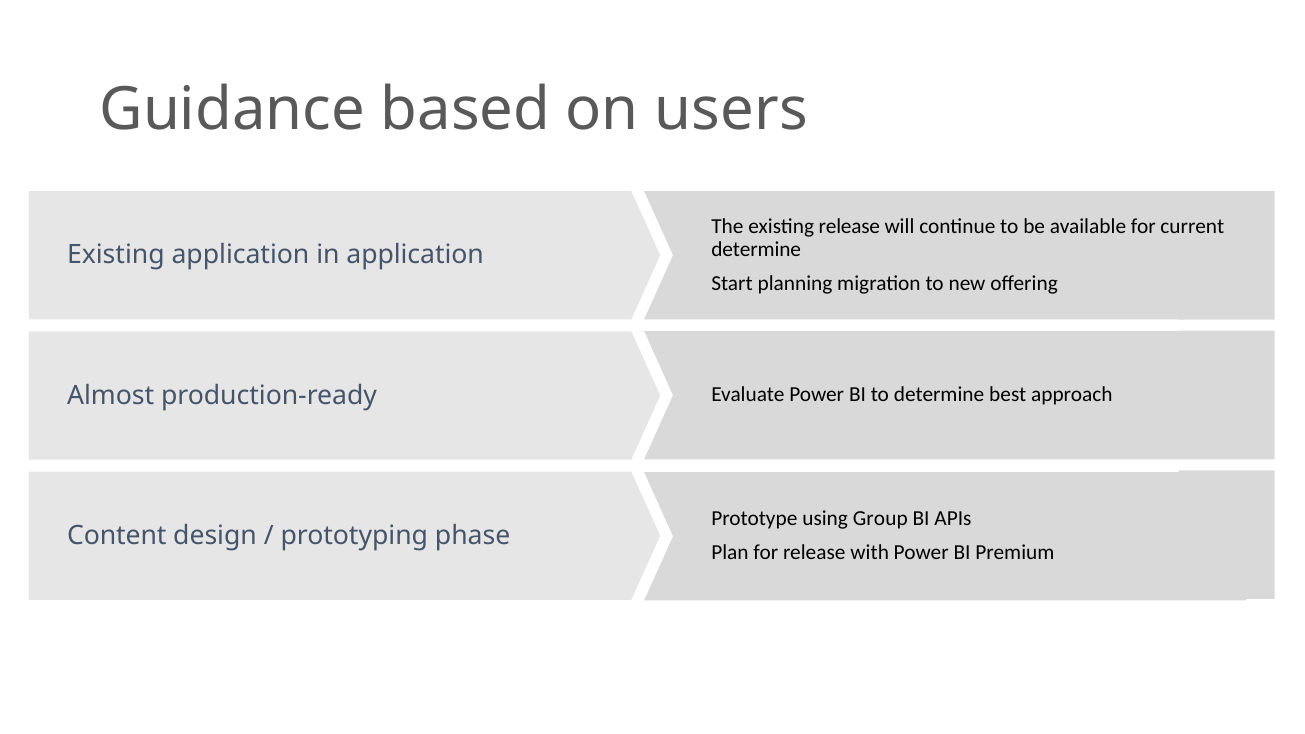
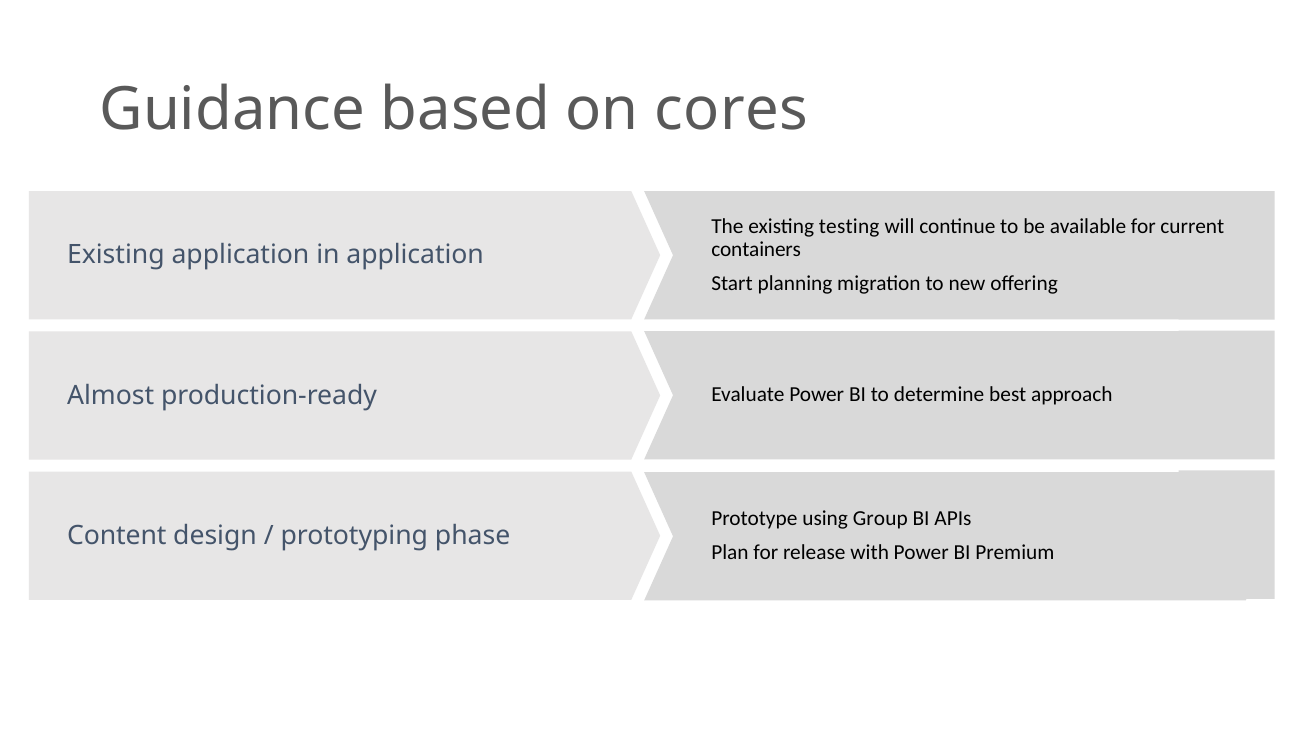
users: users -> cores
existing release: release -> testing
determine at (756, 250): determine -> containers
